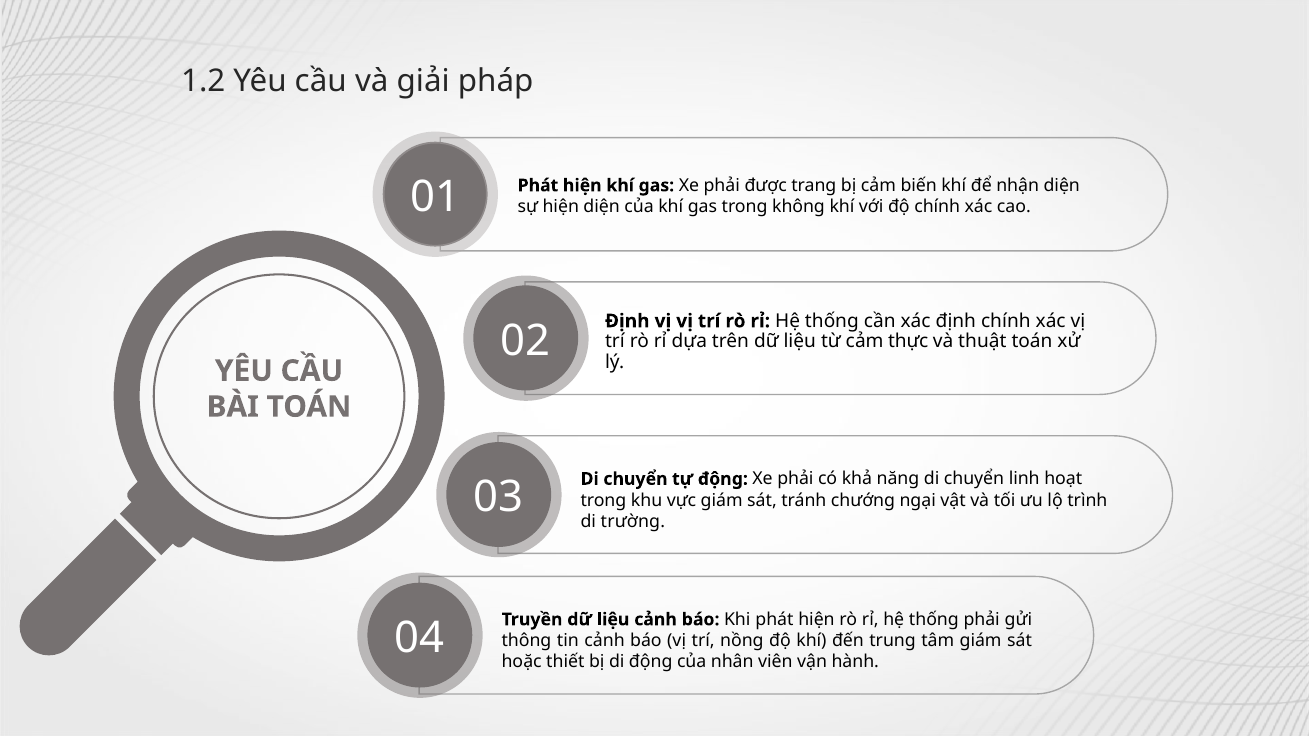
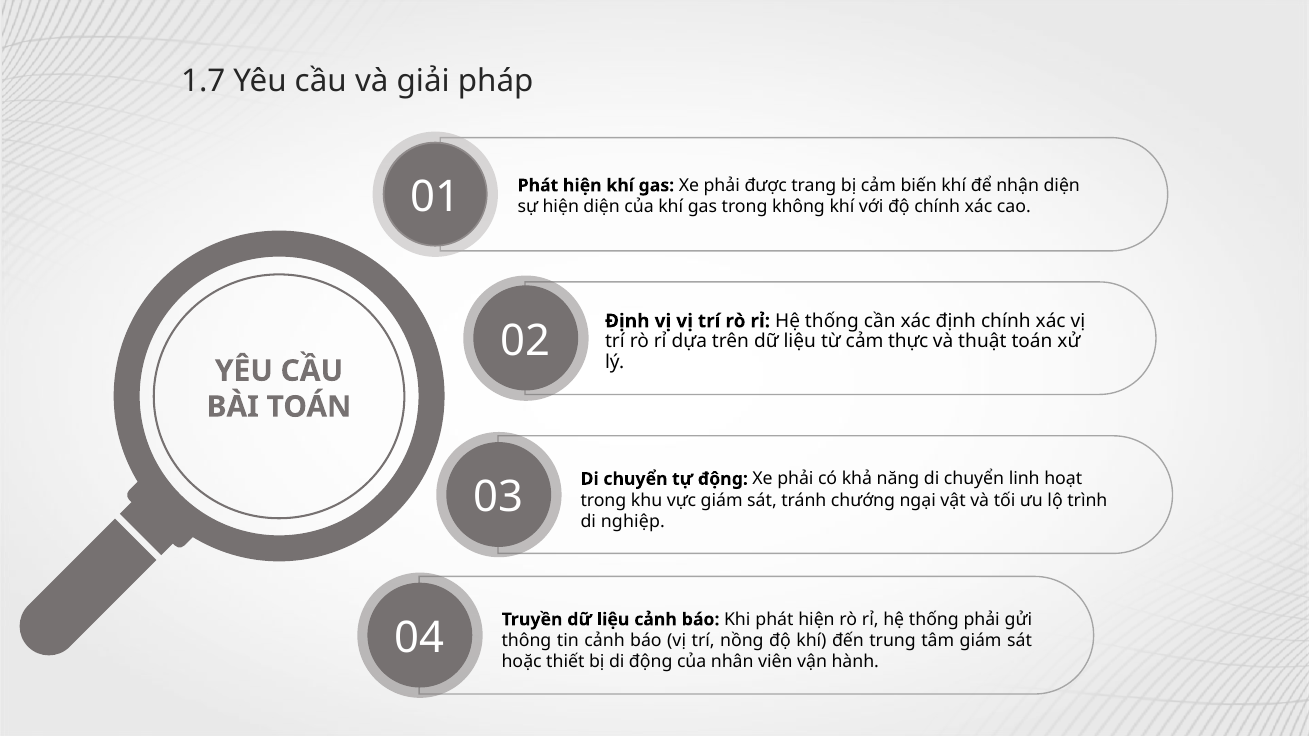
1.2: 1.2 -> 1.7
trường: trường -> nghiệp
